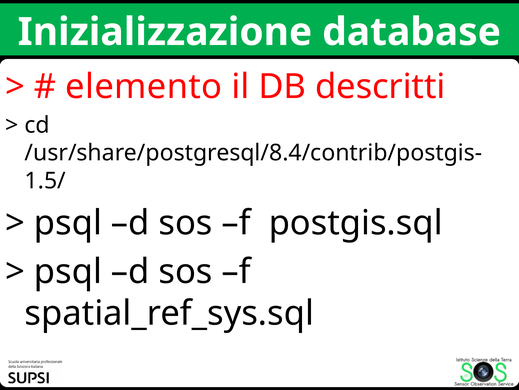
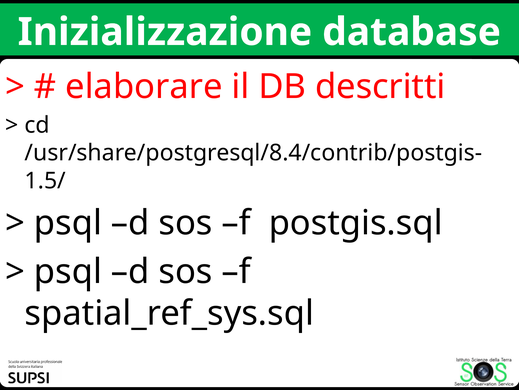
elemento: elemento -> elaborare
